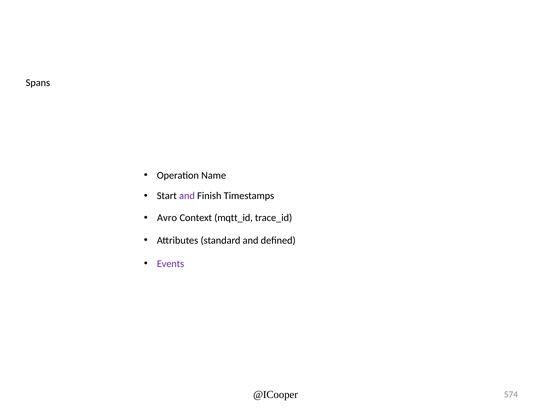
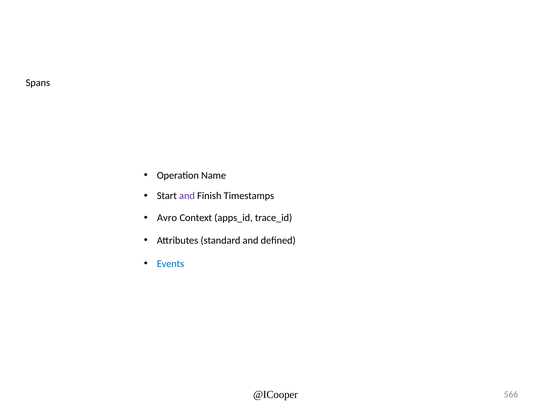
mqtt_id: mqtt_id -> apps_id
Events colour: purple -> blue
574: 574 -> 566
